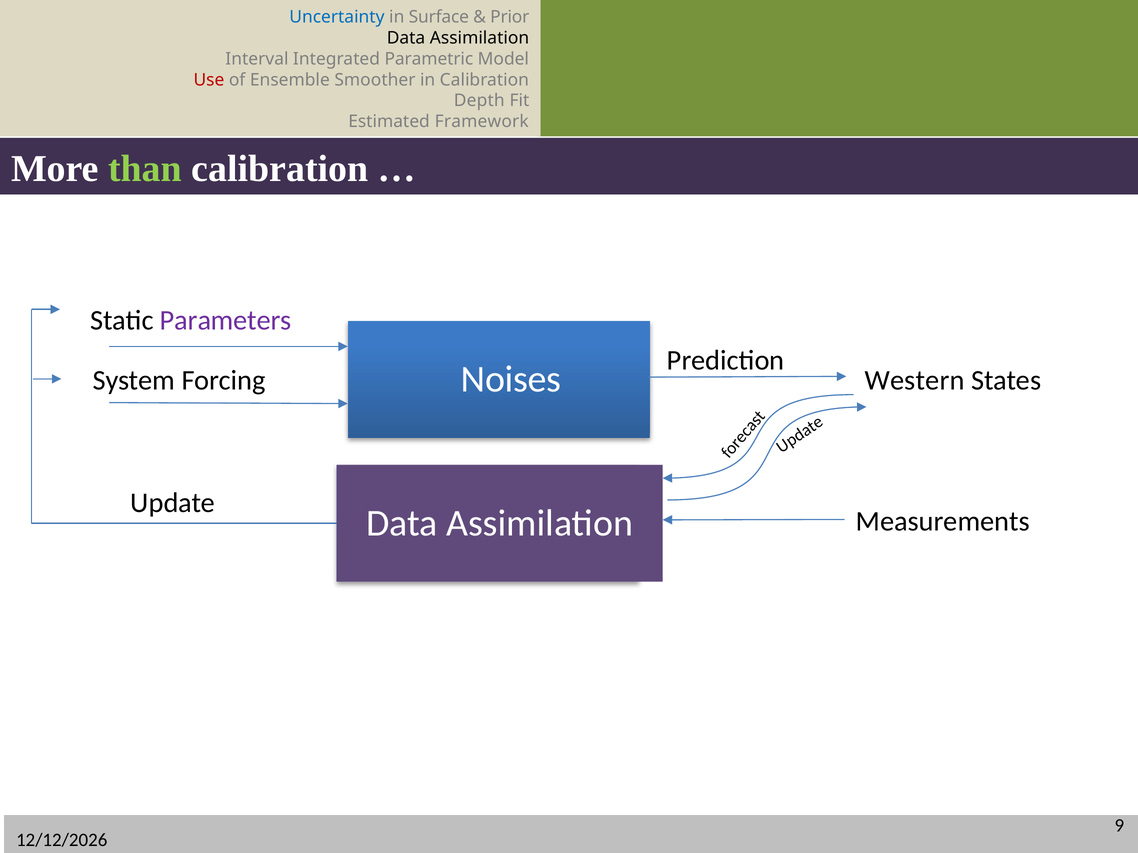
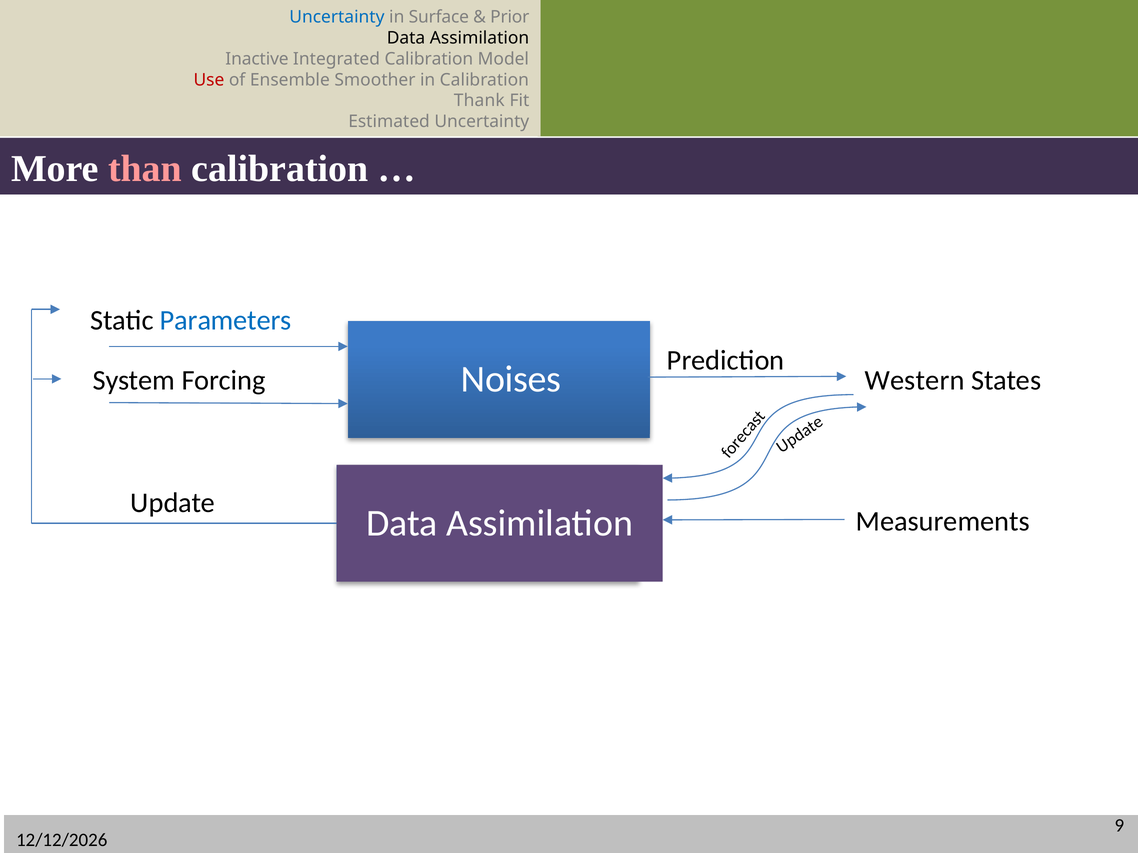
Interval: Interval -> Inactive
Integrated Parametric: Parametric -> Calibration
Depth: Depth -> Thank
Estimated Framework: Framework -> Uncertainty
than colour: light green -> pink
Parameters colour: purple -> blue
